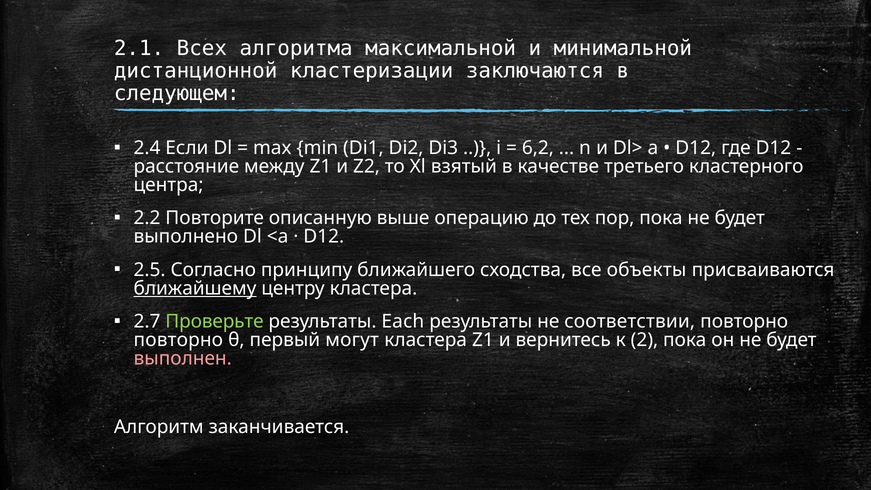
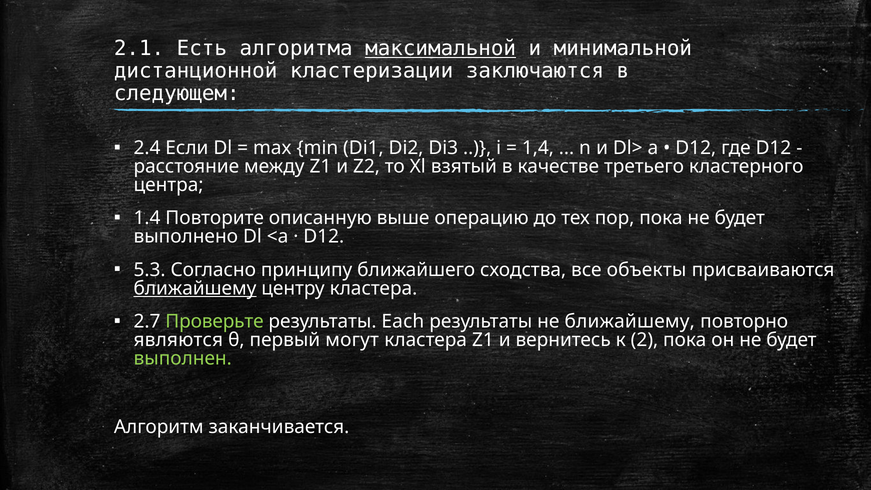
Всех: Всех -> Есть
максимальной underline: none -> present
6,2: 6,2 -> 1,4
2.2: 2.2 -> 1.4
2.5: 2.5 -> 5.3
не соответствии: соответствии -> ближайшему
повторно at (178, 340): повторно -> являются
выполнен colour: pink -> light green
